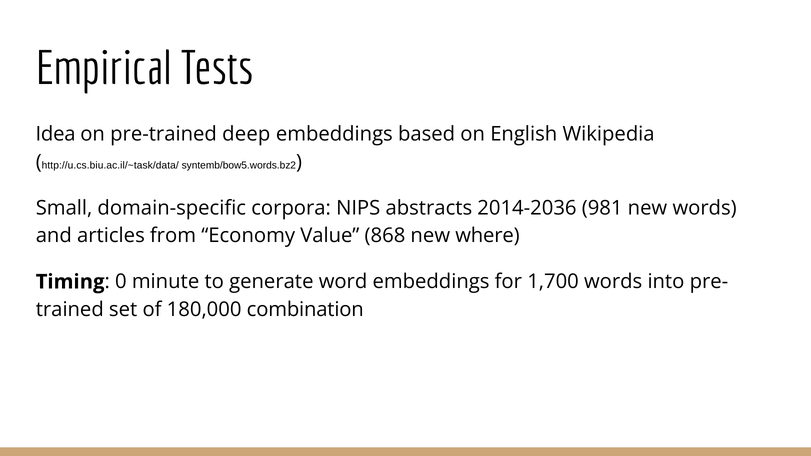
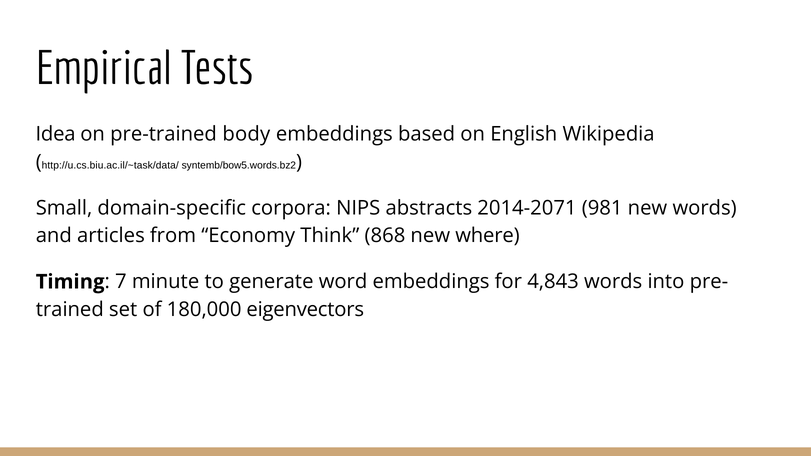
deep: deep -> body
2014-2036: 2014-2036 -> 2014-2071
Value: Value -> Think
0: 0 -> 7
1,700: 1,700 -> 4,843
combination: combination -> eigenvectors
